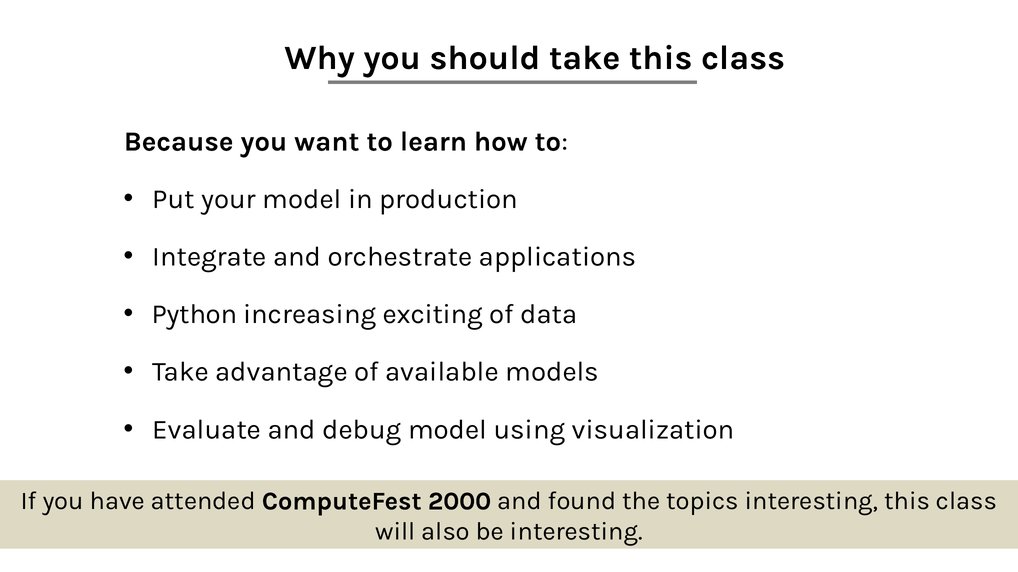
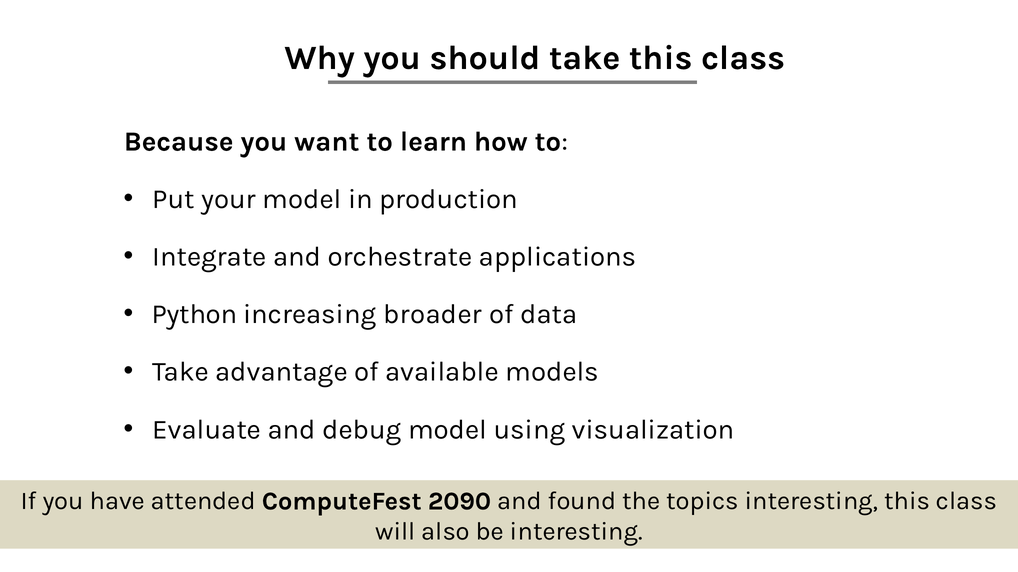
exciting: exciting -> broader
2000: 2000 -> 2090
